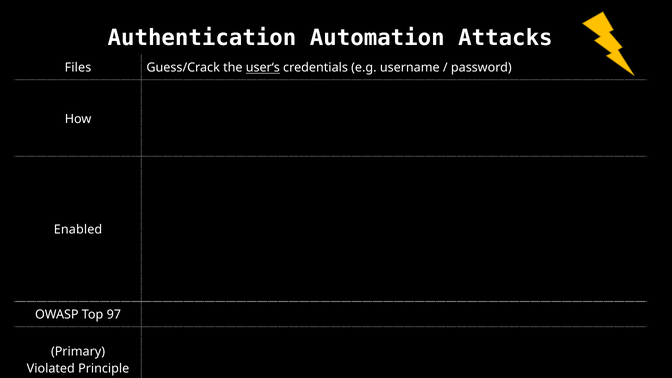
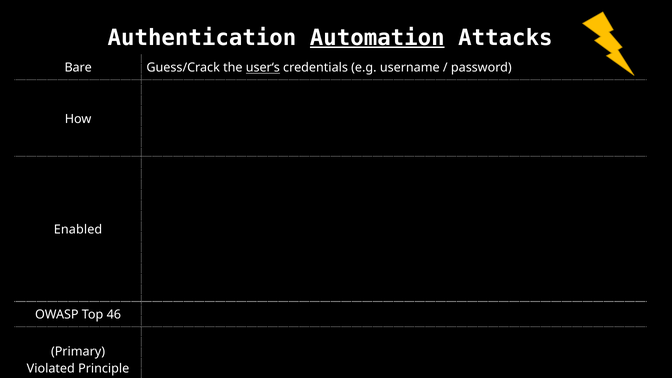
Automation underline: none -> present
Files: Files -> Bare
97: 97 -> 46
